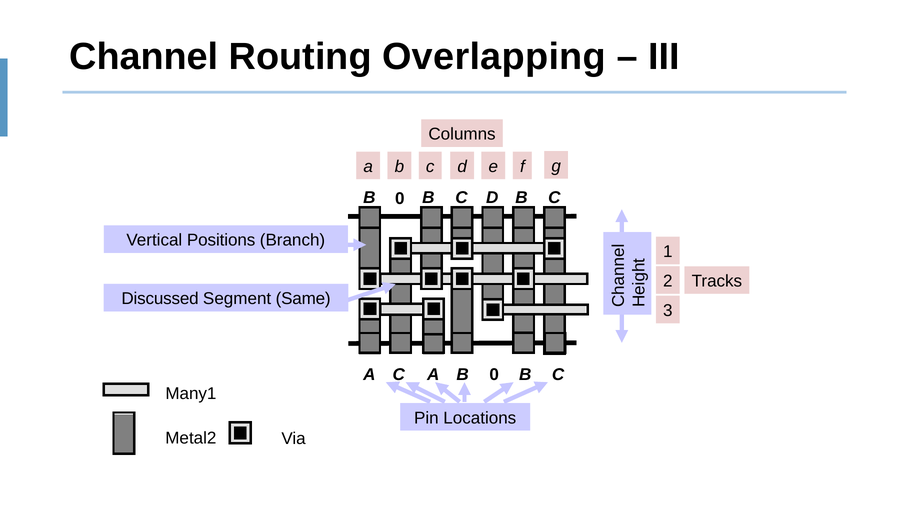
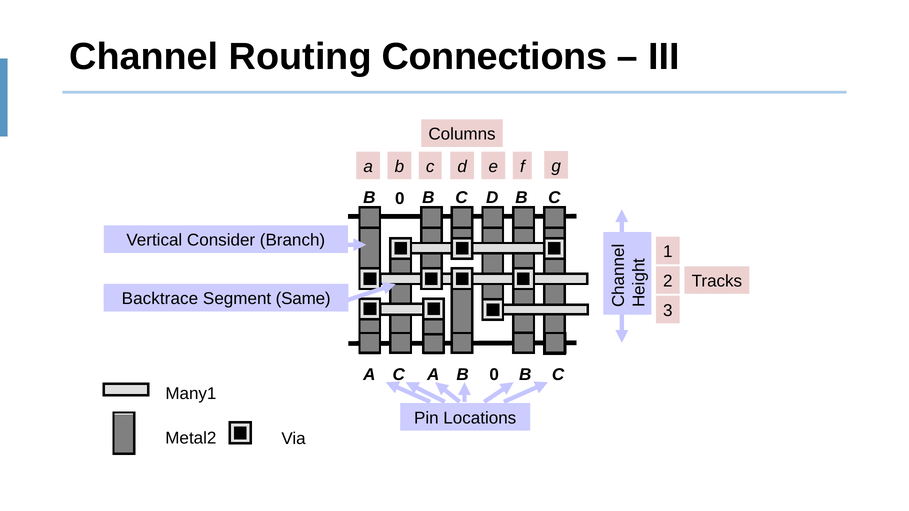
Overlapping: Overlapping -> Connections
Positions: Positions -> Consider
Discussed: Discussed -> Backtrace
